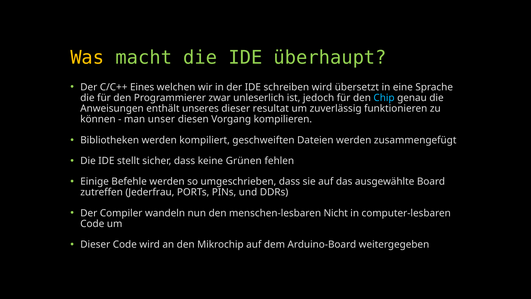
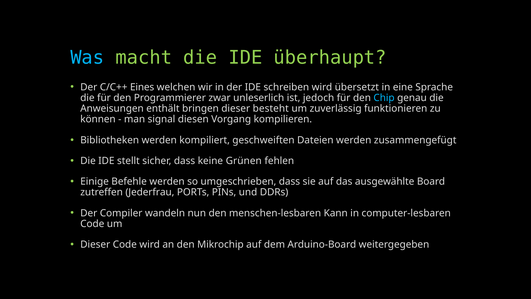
Was colour: yellow -> light blue
unseres: unseres -> bringen
resultat: resultat -> besteht
unser: unser -> signal
Nicht: Nicht -> Kann
